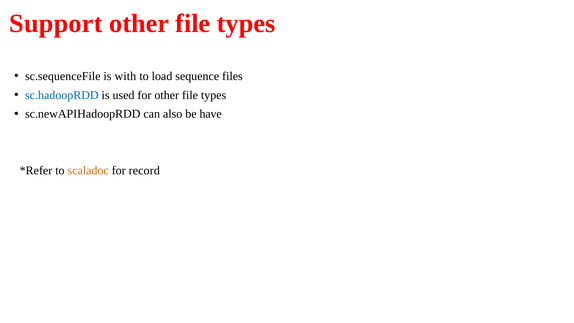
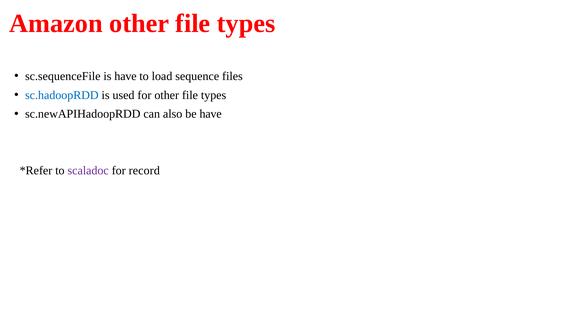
Support: Support -> Amazon
is with: with -> have
scaladoc colour: orange -> purple
